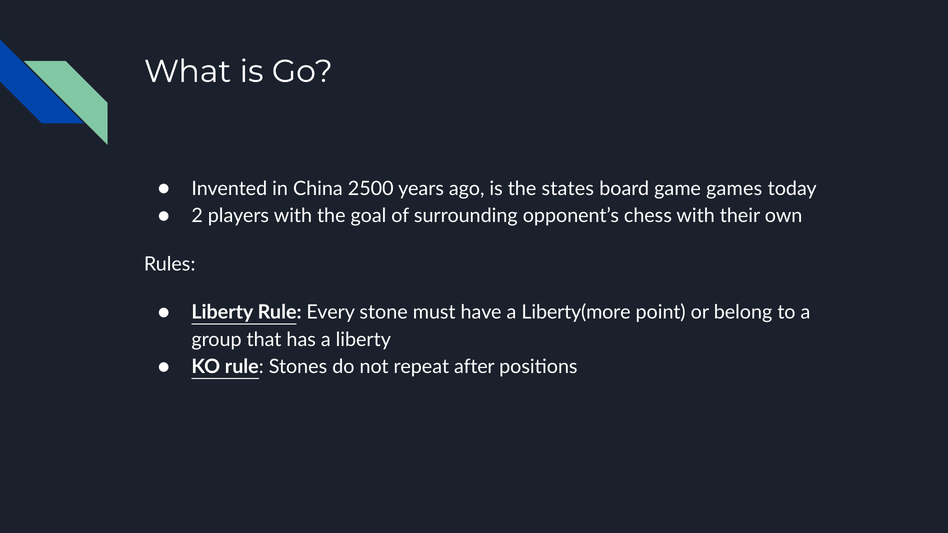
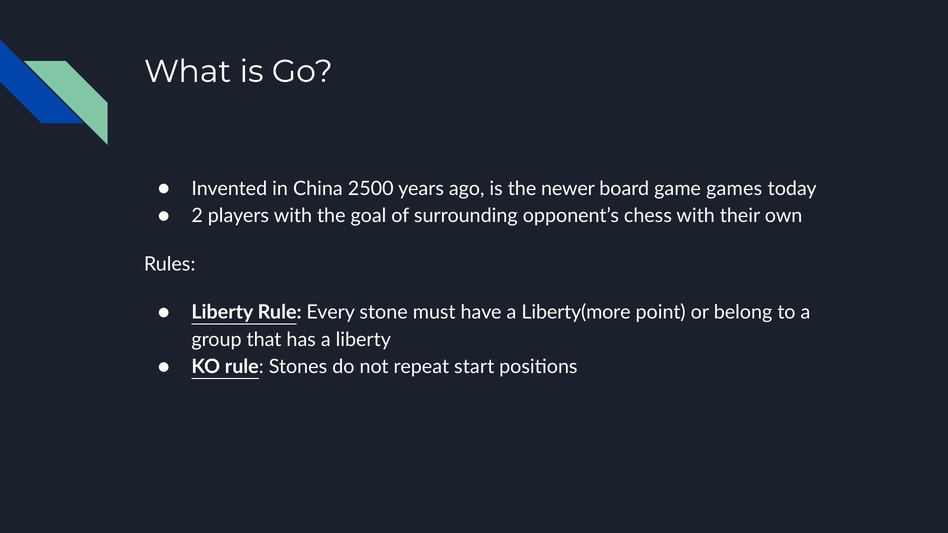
states: states -> newer
after: after -> start
